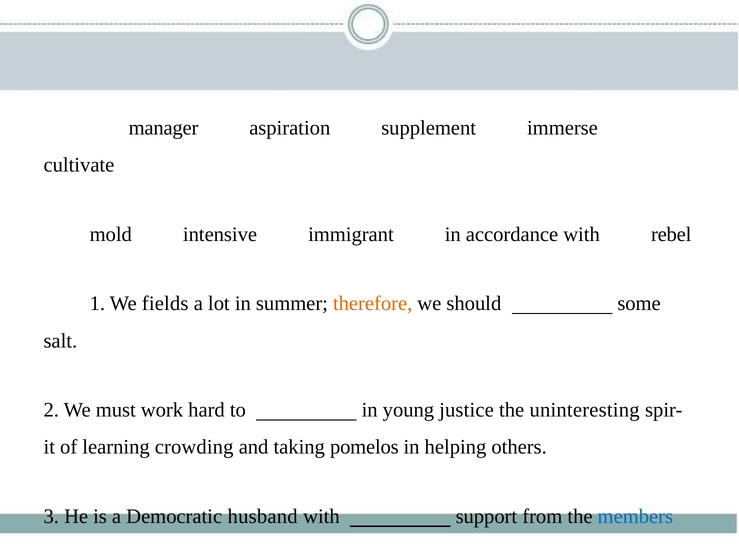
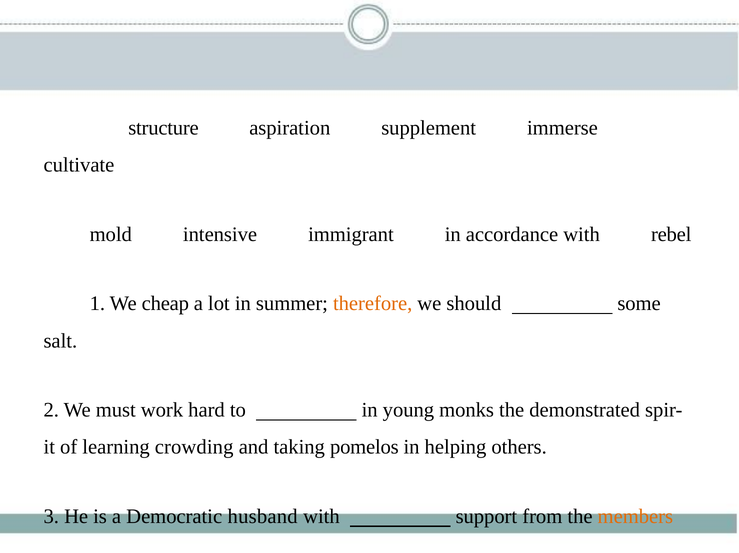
manager: manager -> structure
fields: fields -> cheap
justice: justice -> monks
uninteresting: uninteresting -> demonstrated
members colour: blue -> orange
